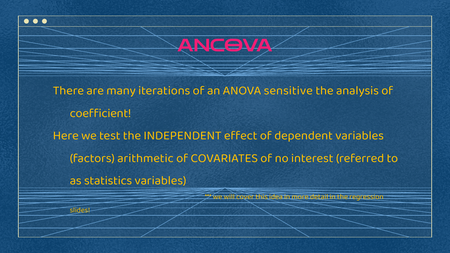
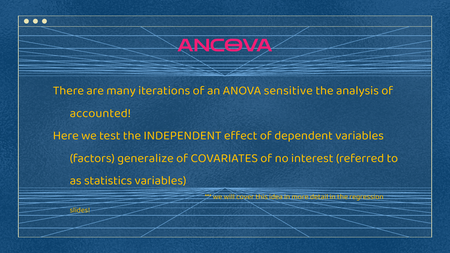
coefficient: coefficient -> accounted
arithmetic: arithmetic -> generalize
